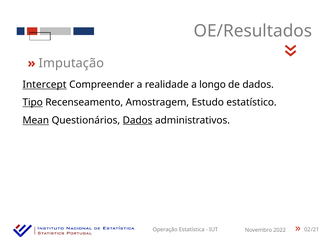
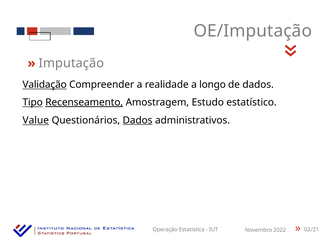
OE/Resultados: OE/Resultados -> OE/Imputação
Intercept: Intercept -> Validação
Recenseamento underline: none -> present
Mean: Mean -> Value
